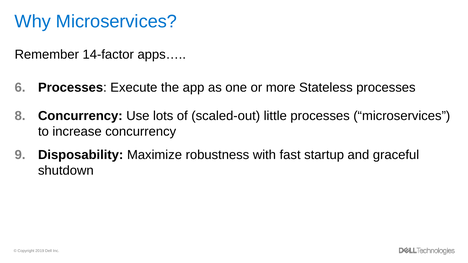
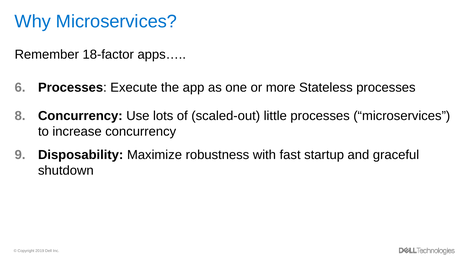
14-factor: 14-factor -> 18-factor
